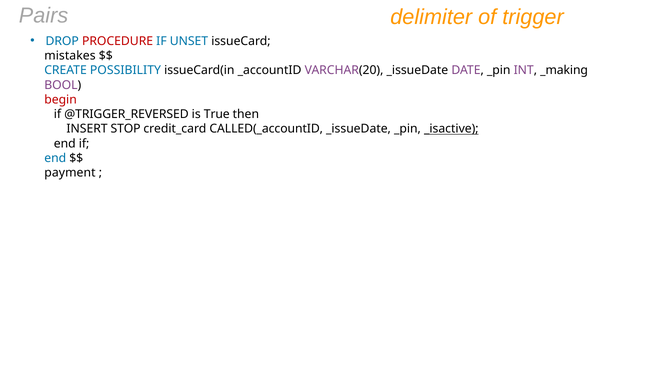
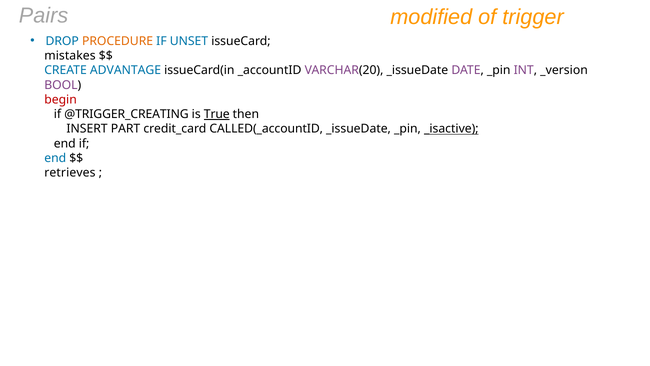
delimiter: delimiter -> modified
PROCEDURE colour: red -> orange
POSSIBILITY: POSSIBILITY -> ADVANTAGE
_making: _making -> _version
@TRIGGER_REVERSED: @TRIGGER_REVERSED -> @TRIGGER_CREATING
True underline: none -> present
STOP: STOP -> PART
payment: payment -> retrieves
